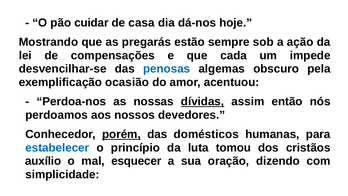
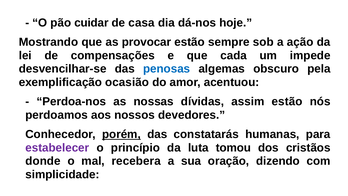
pregarás: pregarás -> provocar
dívidas underline: present -> none
assim então: então -> estão
domésticos: domésticos -> constatarás
estabelecer colour: blue -> purple
auxílio: auxílio -> donde
esquecer: esquecer -> recebera
